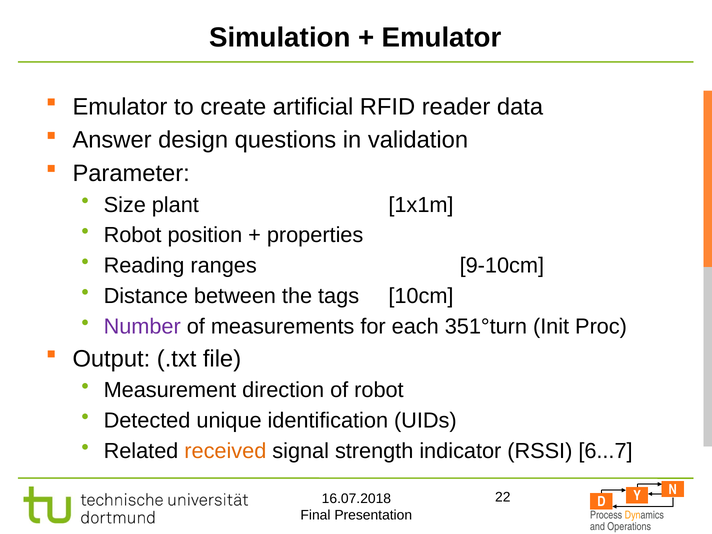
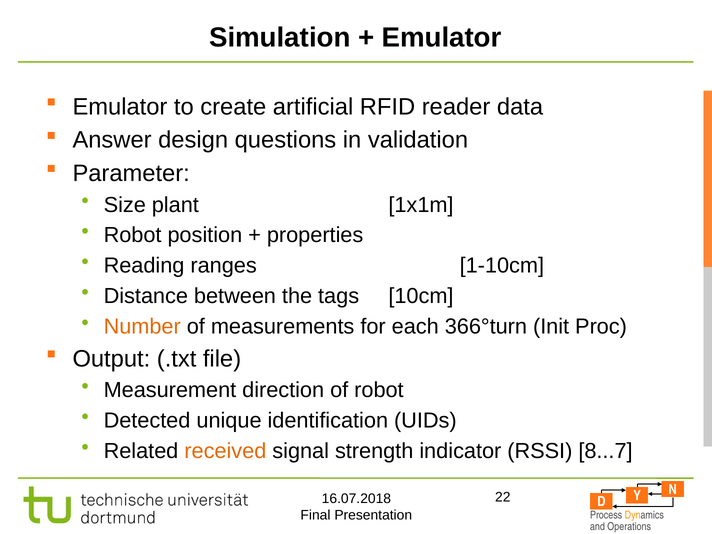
9-10cm: 9-10cm -> 1-10cm
Number colour: purple -> orange
351°turn: 351°turn -> 366°turn
6...7: 6...7 -> 8...7
